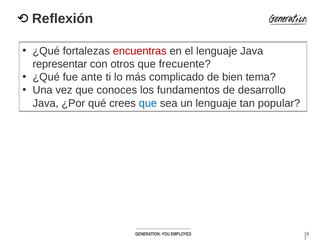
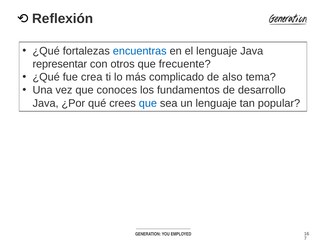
encuentras colour: red -> blue
ante: ante -> crea
bien: bien -> also
